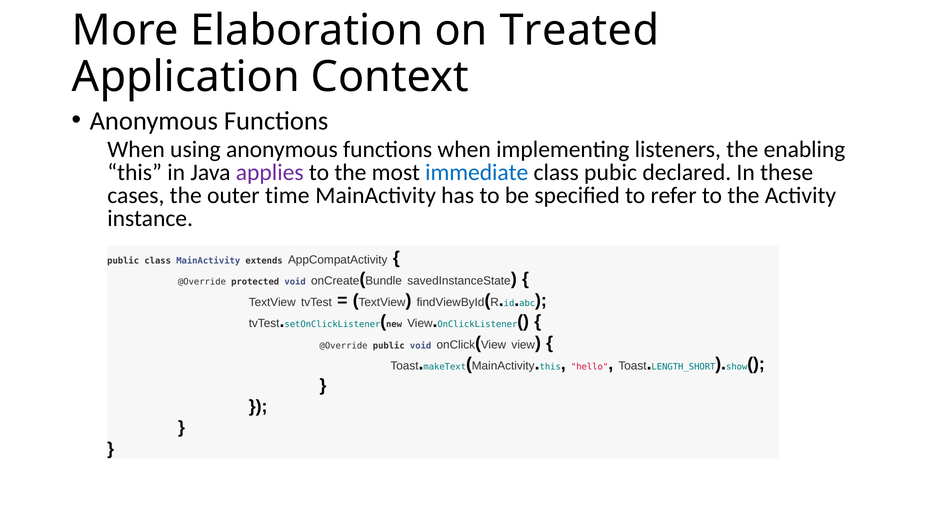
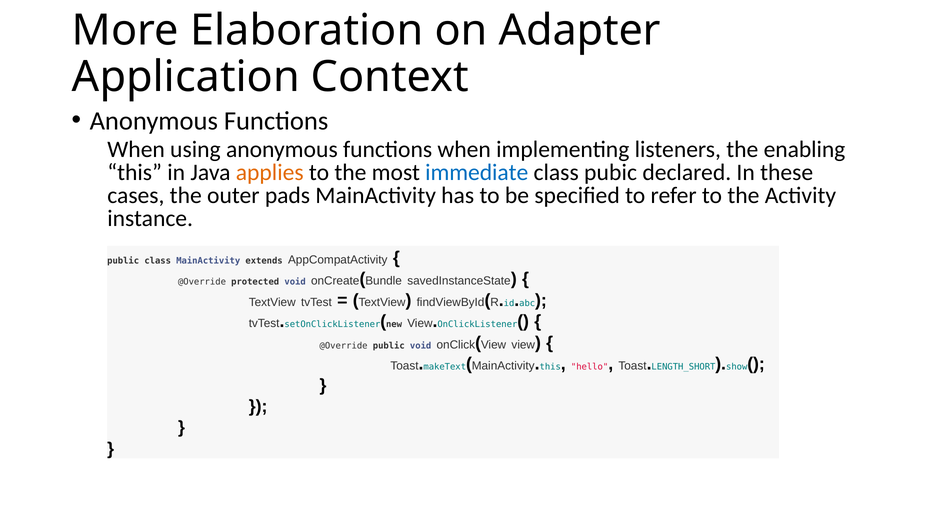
Treated: Treated -> Adapter
applies colour: purple -> orange
time: time -> pads
